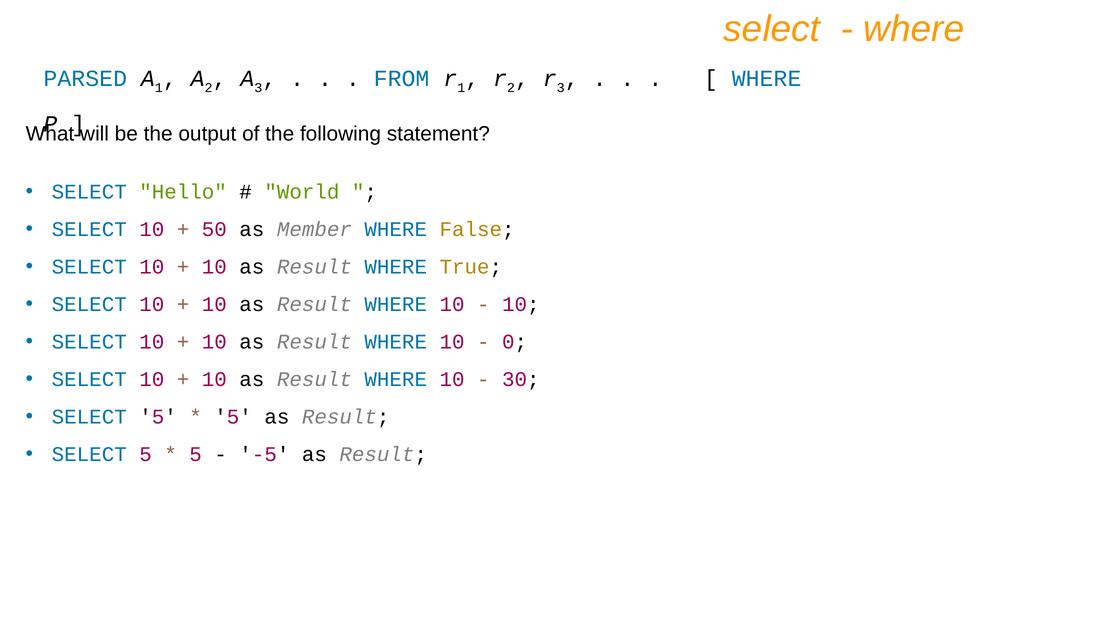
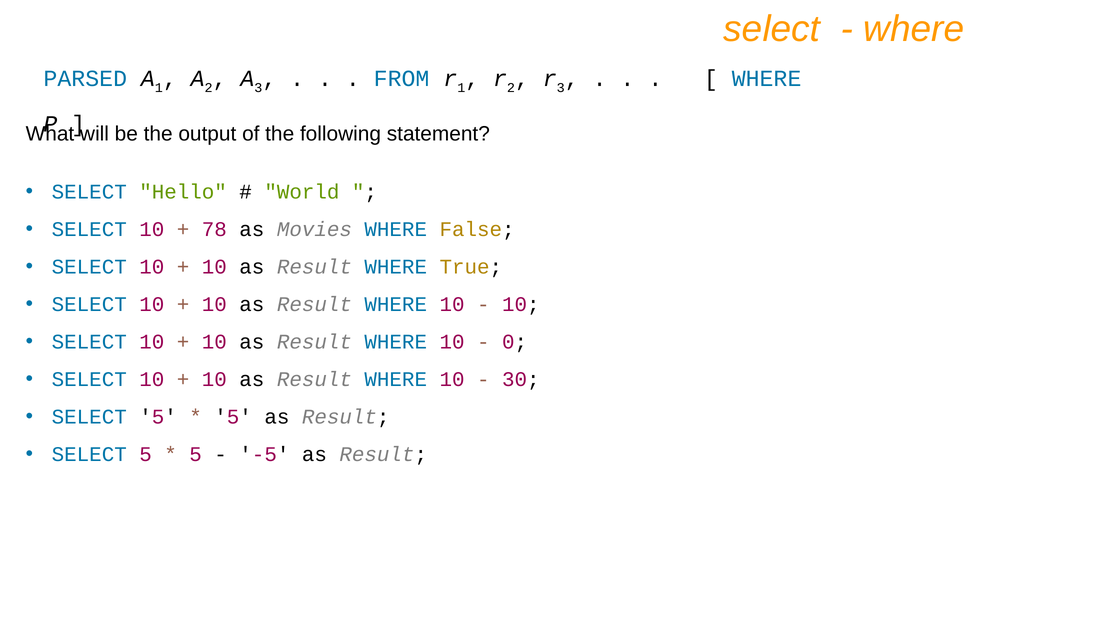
50: 50 -> 78
Member: Member -> Movies
